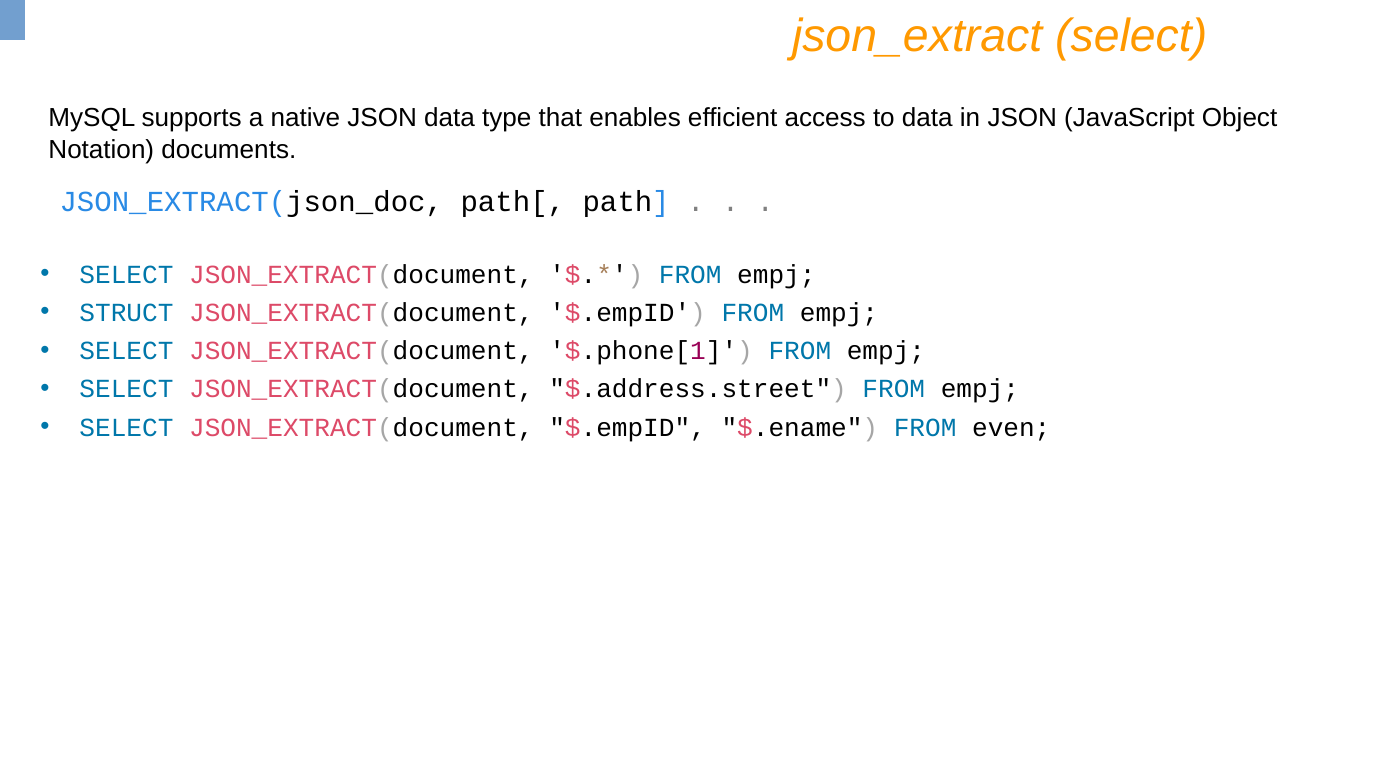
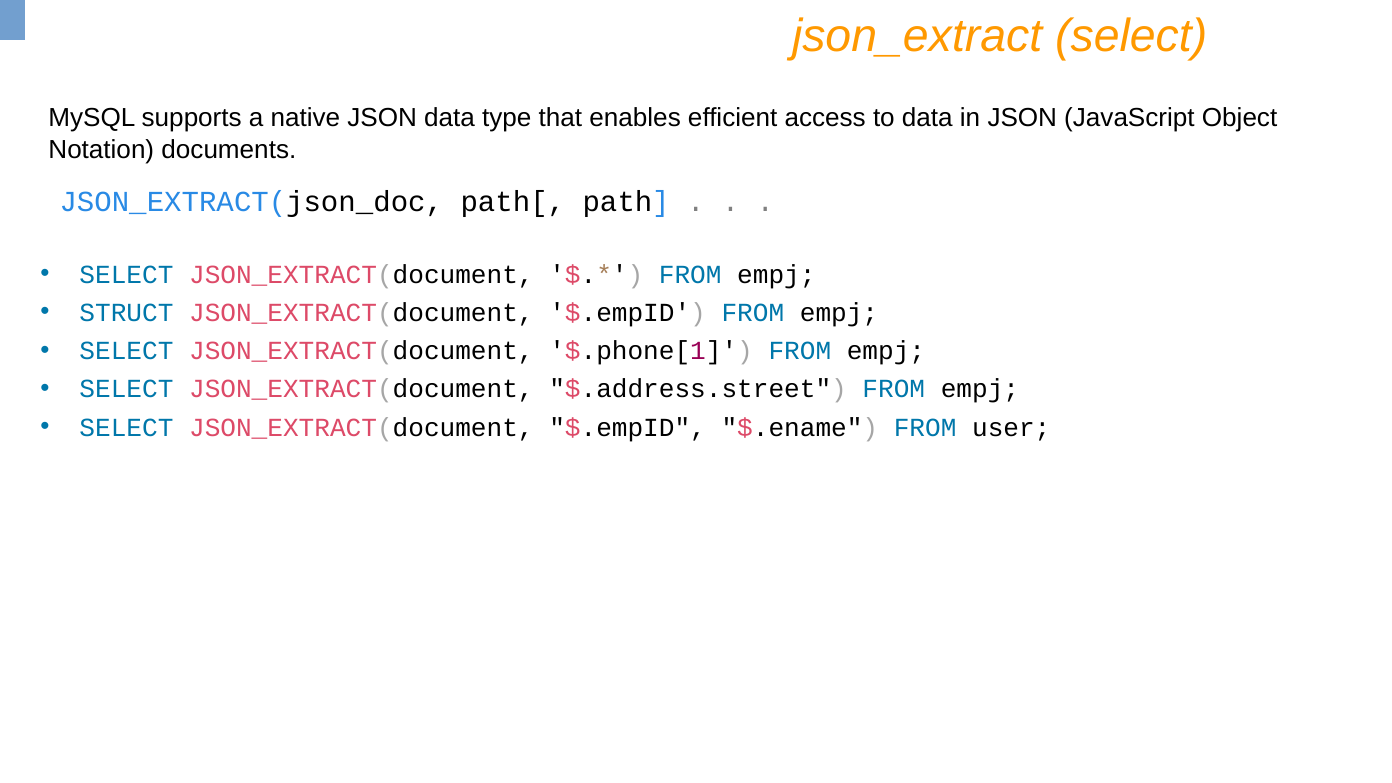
even: even -> user
